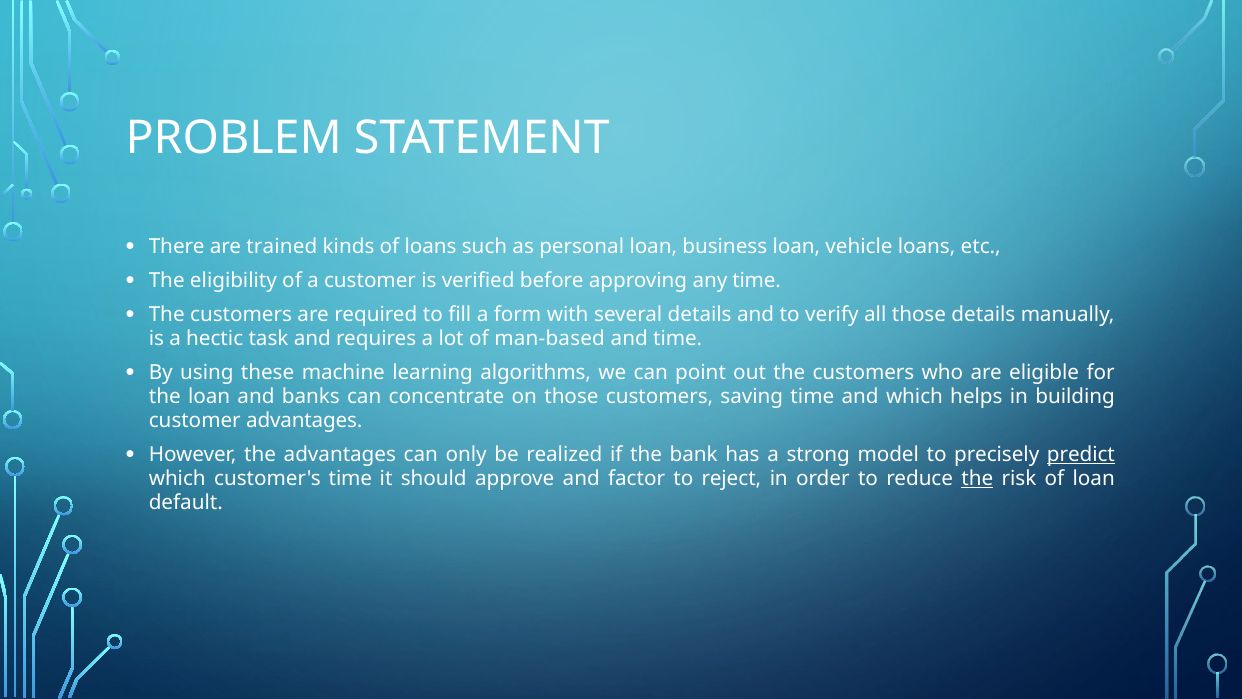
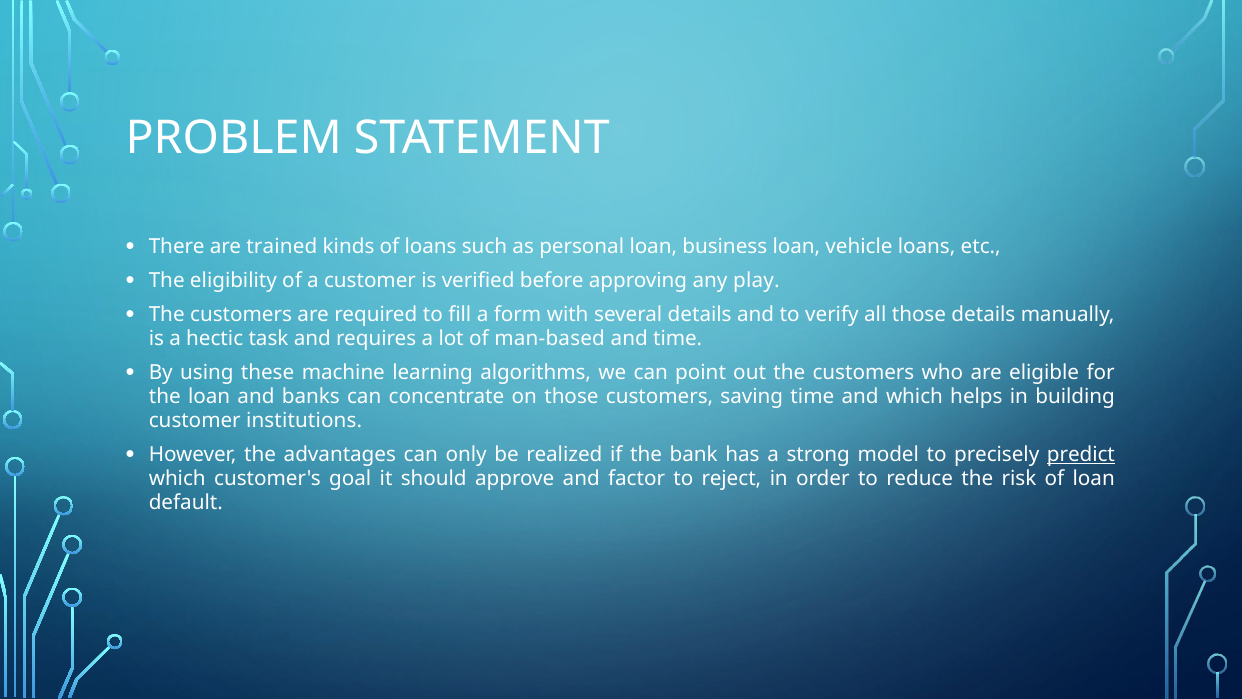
any time: time -> play
customer advantages: advantages -> institutions
customer's time: time -> goal
the at (977, 478) underline: present -> none
